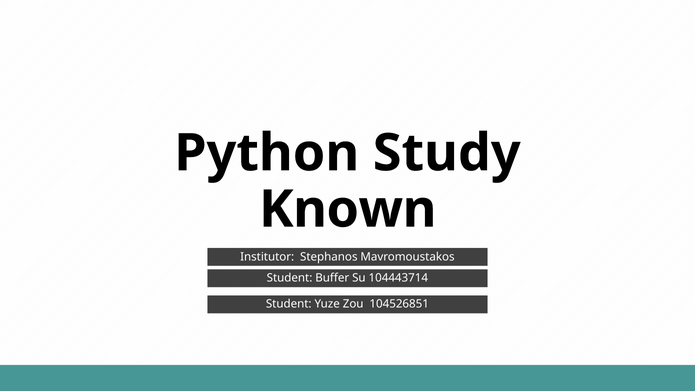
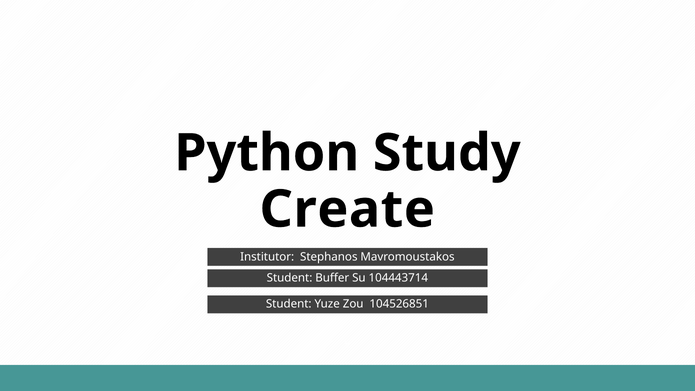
Known: Known -> Create
